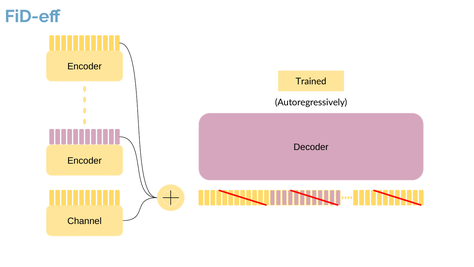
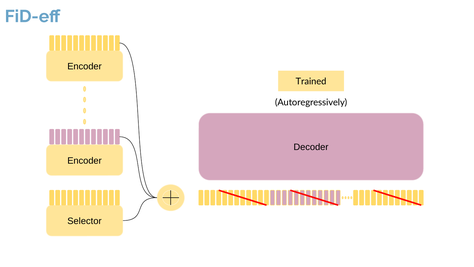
Channel: Channel -> Selector
